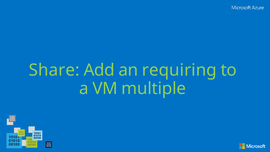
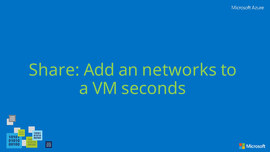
requiring: requiring -> networks
multiple: multiple -> seconds
